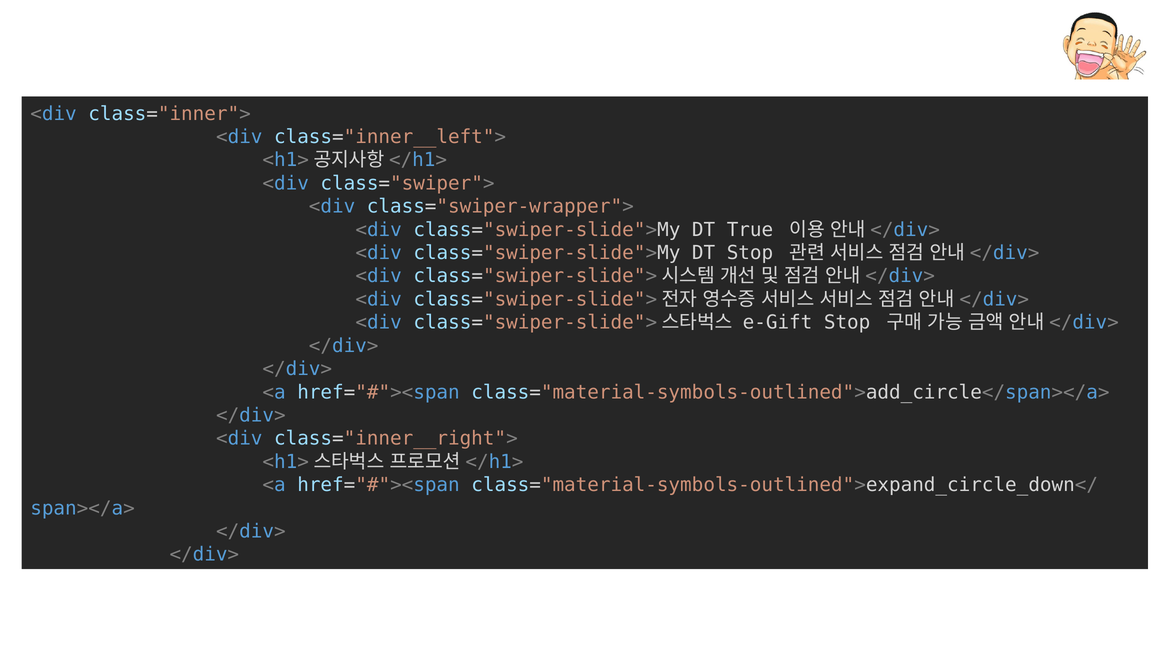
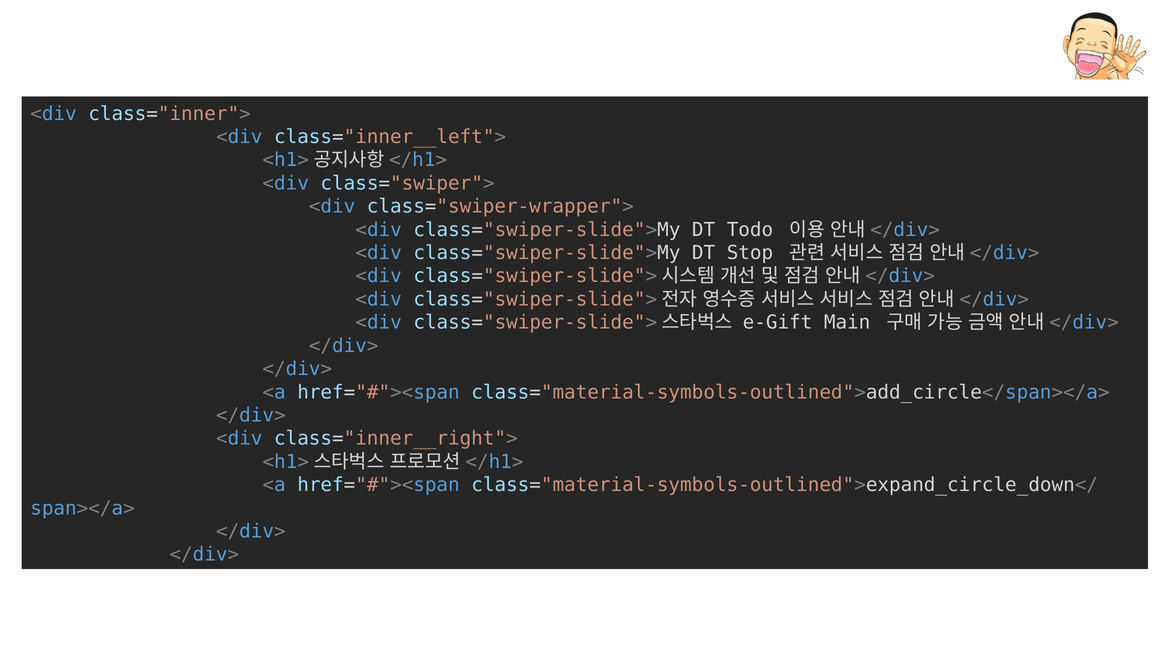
True: True -> Todo
e-Gift Stop: Stop -> Main
